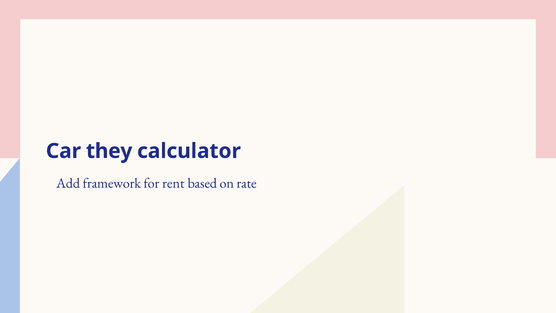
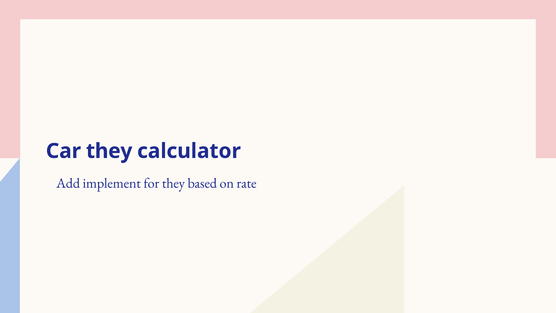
framework: framework -> implement
for rent: rent -> they
